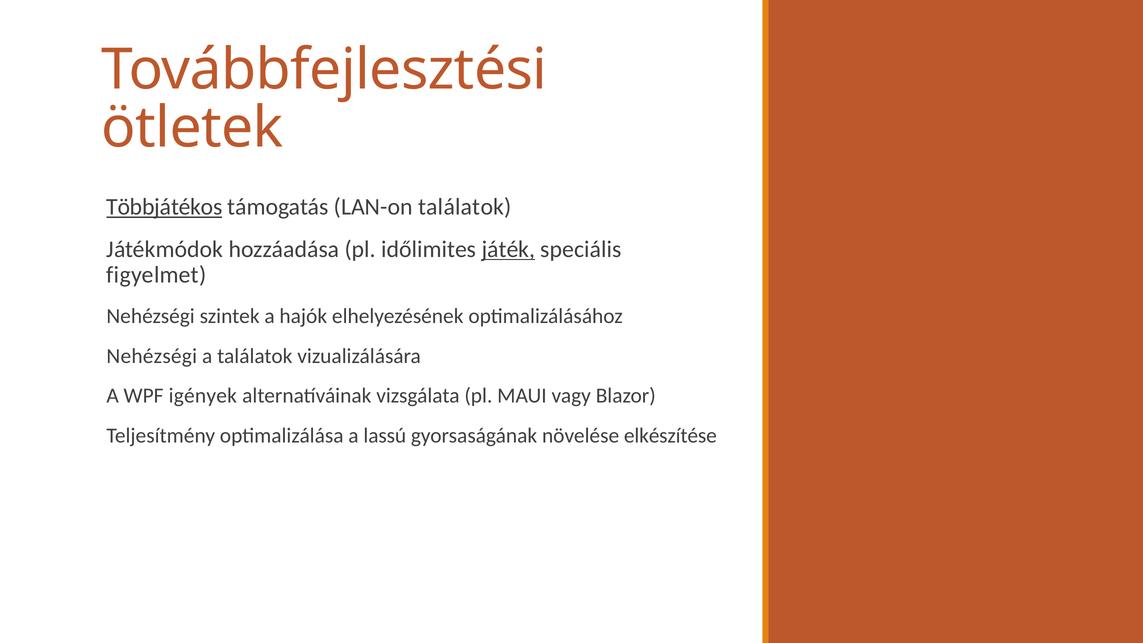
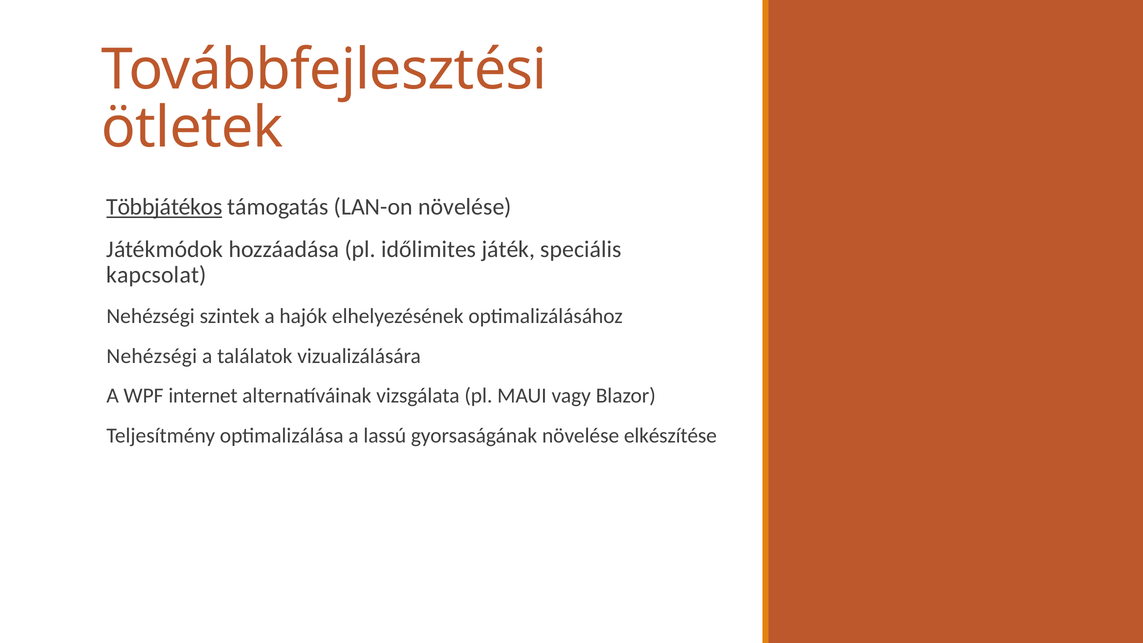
LAN-on találatok: találatok -> növelése
játék underline: present -> none
figyelmet: figyelmet -> kapcsolat
igények: igények -> internet
